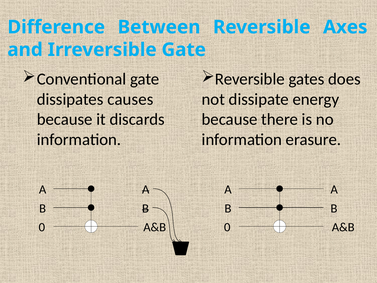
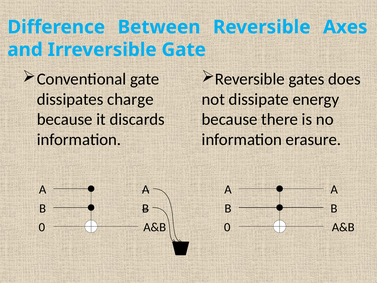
causes: causes -> charge
